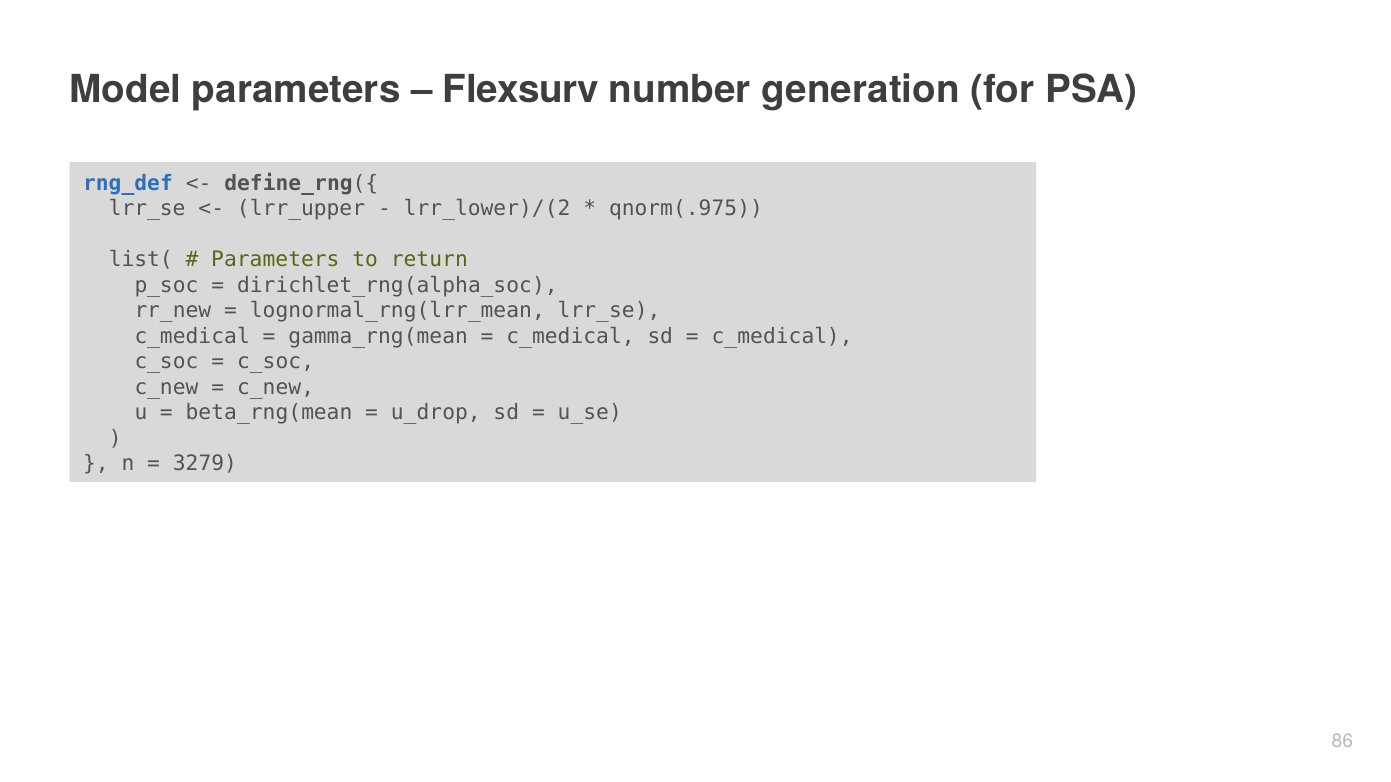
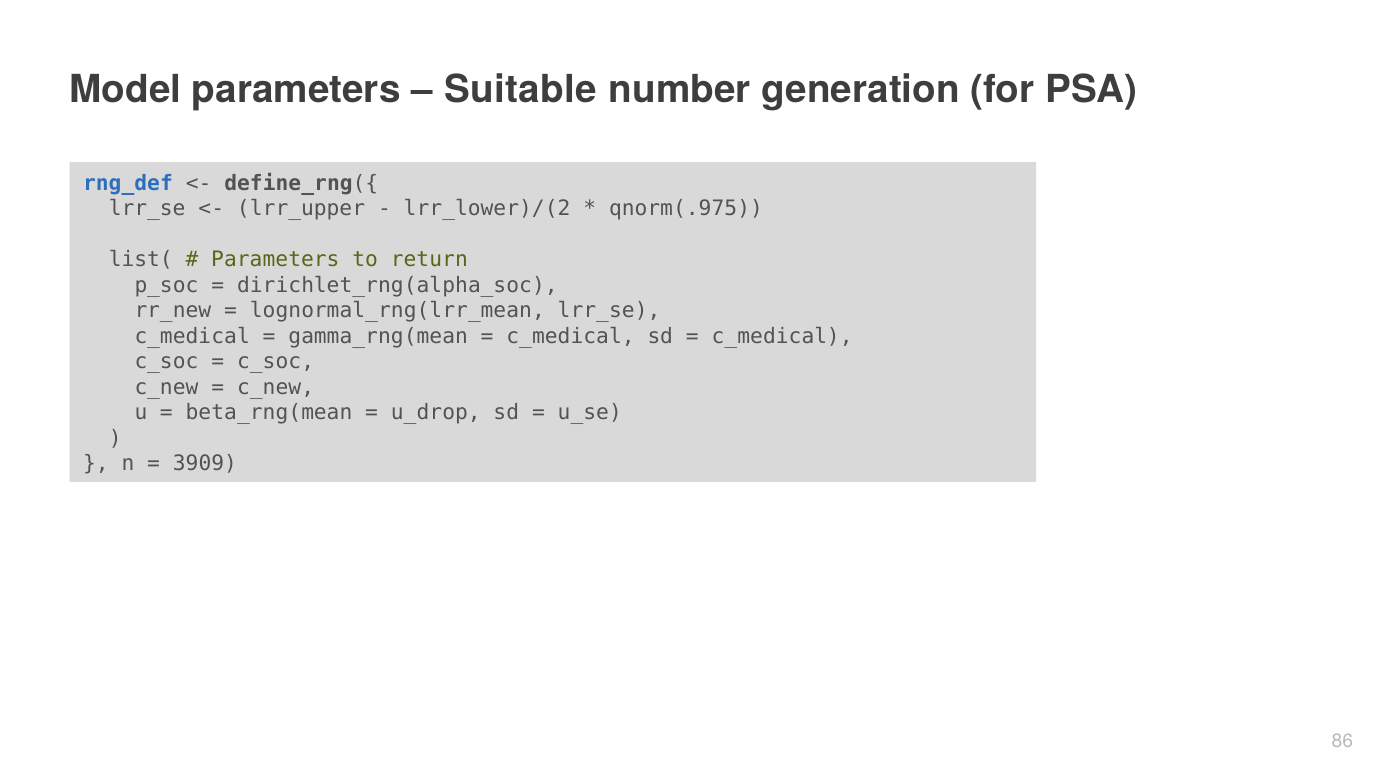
Flexsurv: Flexsurv -> Suitable
3279: 3279 -> 3909
